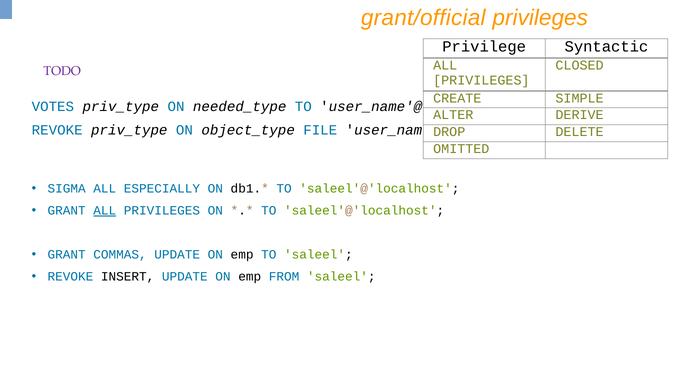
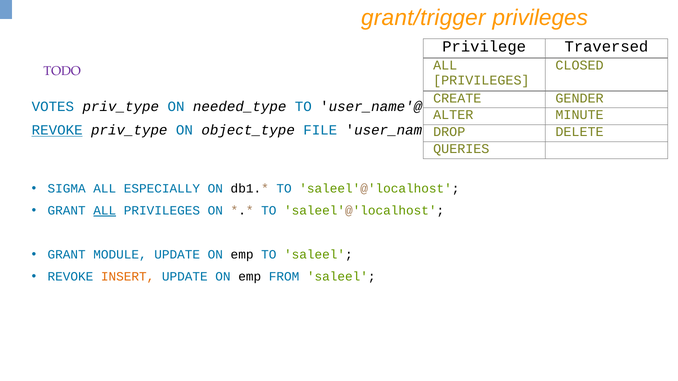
grant/official: grant/official -> grant/trigger
Syntactic: Syntactic -> Traversed
SIMPLE: SIMPLE -> GENDER
DERIVE: DERIVE -> MINUTE
REVOKE at (57, 130) underline: none -> present
OMITTED: OMITTED -> QUERIES
COMMAS: COMMAS -> MODULE
INSERT colour: black -> orange
